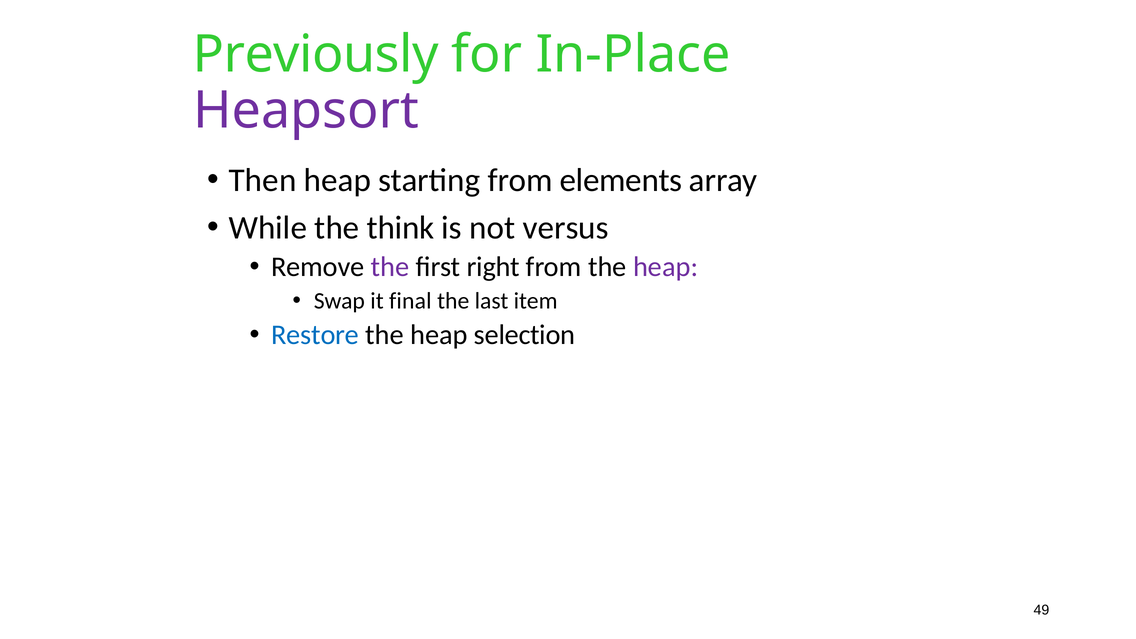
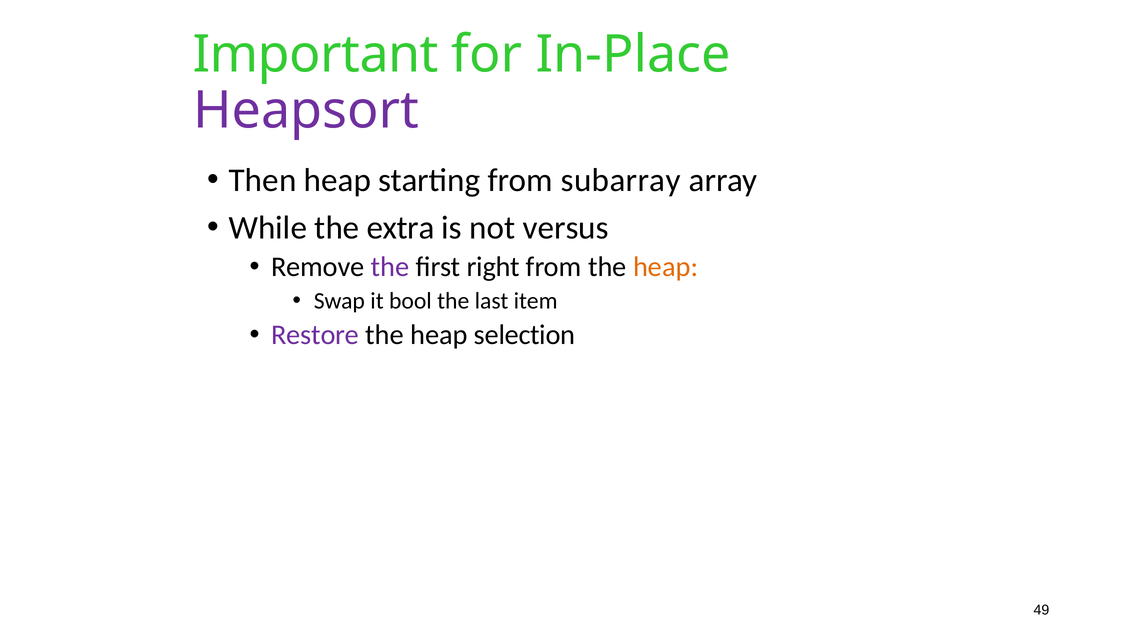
Previously: Previously -> Important
elements: elements -> subarray
think: think -> extra
heap at (666, 267) colour: purple -> orange
final: final -> bool
Restore colour: blue -> purple
